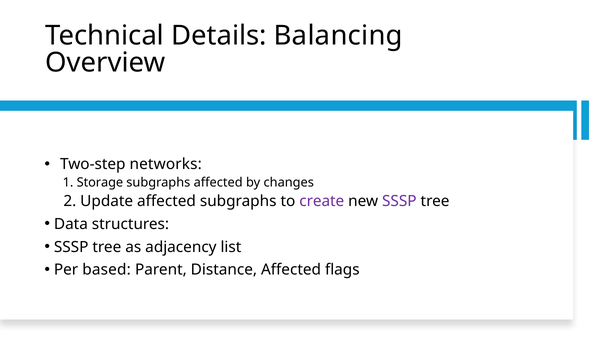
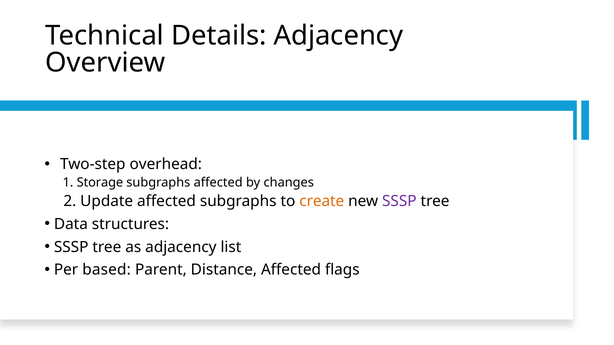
Details Balancing: Balancing -> Adjacency
networks: networks -> overhead
create colour: purple -> orange
